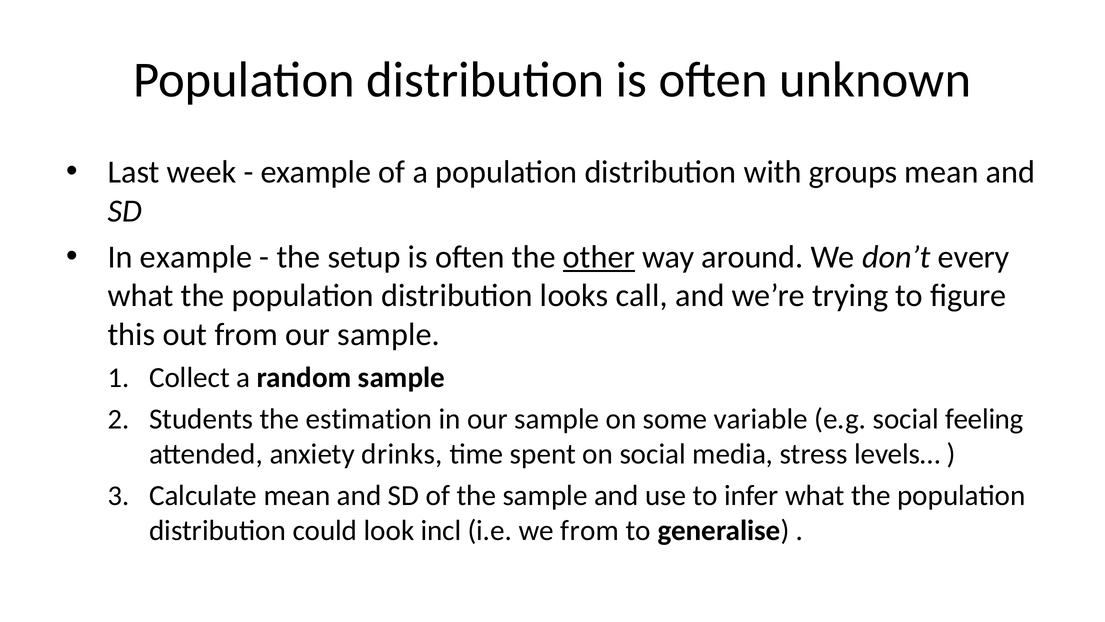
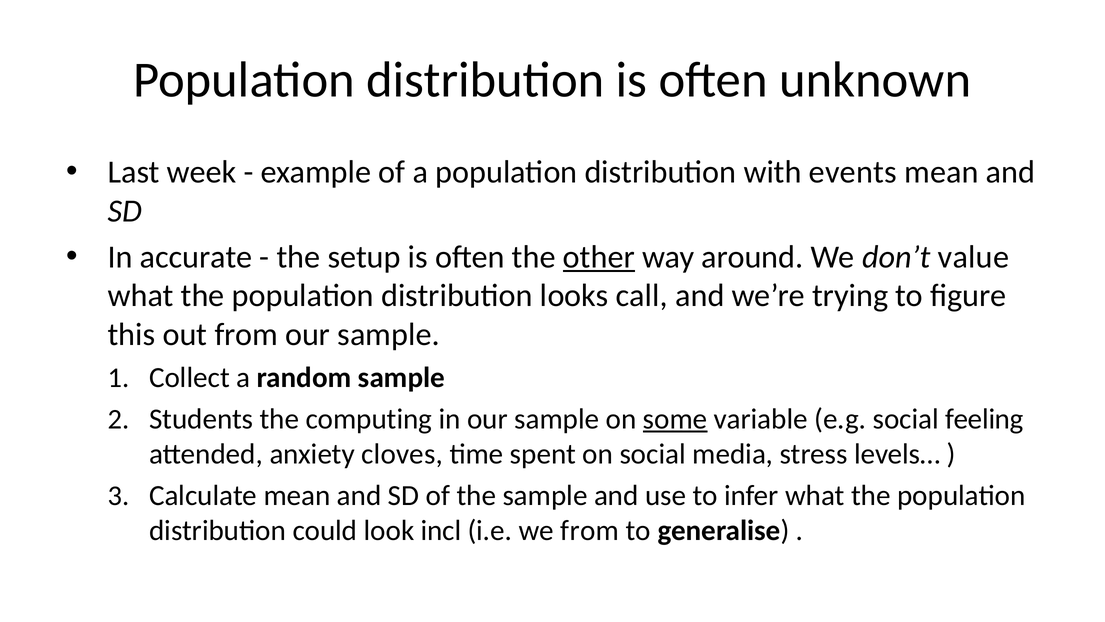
groups: groups -> events
In example: example -> accurate
every: every -> value
estimation: estimation -> computing
some underline: none -> present
drinks: drinks -> cloves
